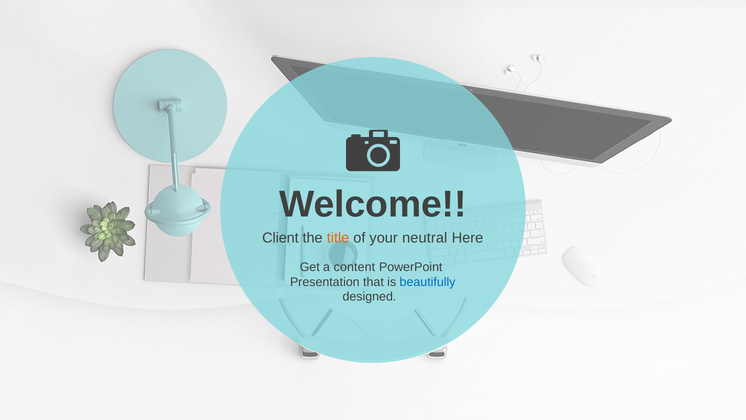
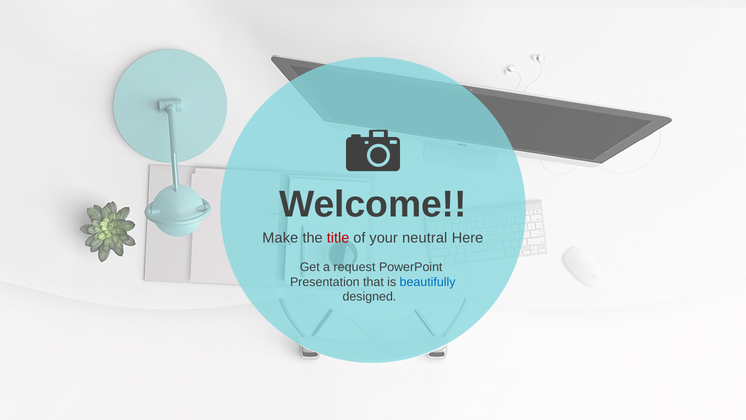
Client: Client -> Make
title colour: orange -> red
content: content -> request
